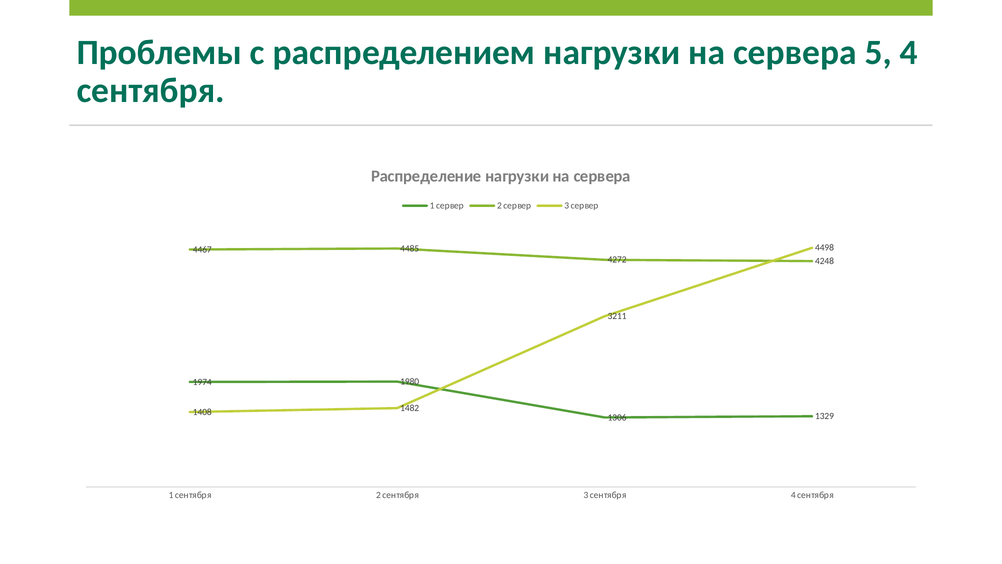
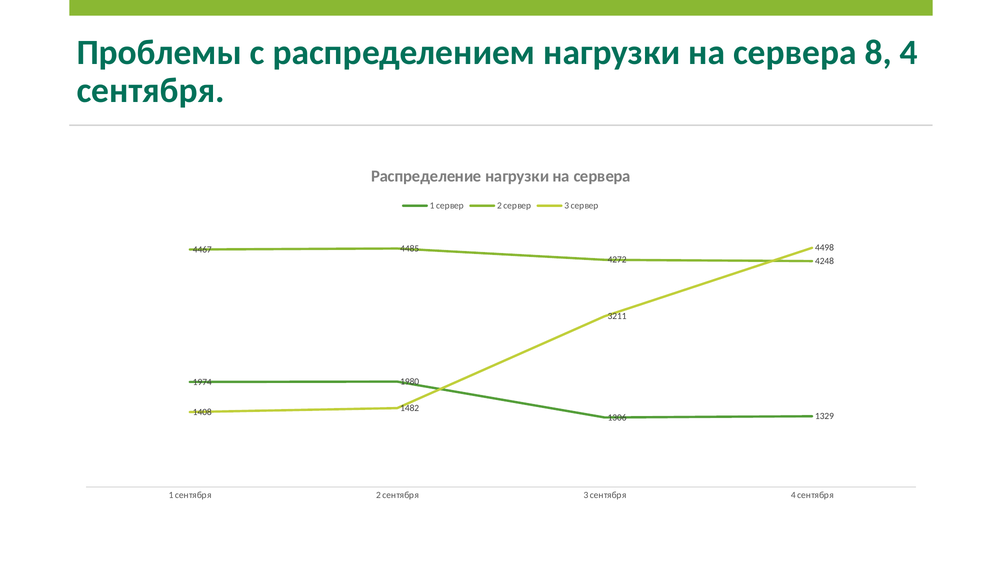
5: 5 -> 8
